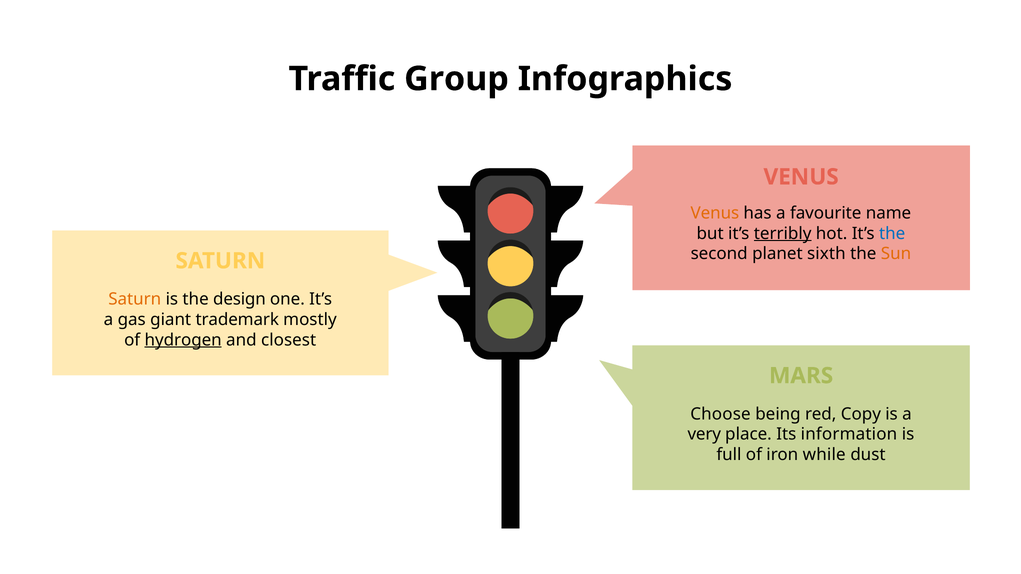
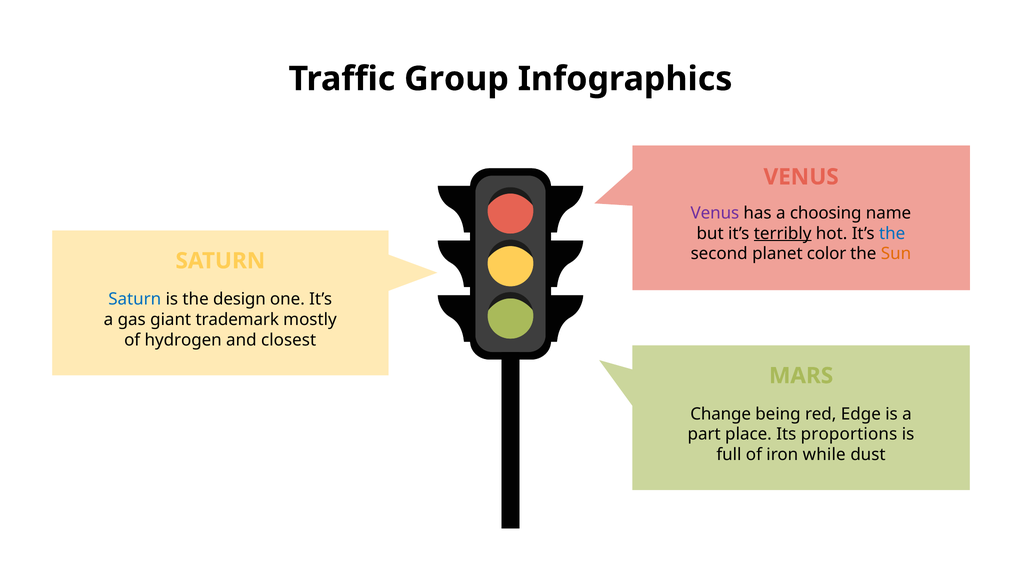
Venus at (715, 213) colour: orange -> purple
favourite: favourite -> choosing
sixth: sixth -> color
Saturn at (135, 299) colour: orange -> blue
hydrogen underline: present -> none
Choose: Choose -> Change
Copy: Copy -> Edge
very: very -> part
information: information -> proportions
